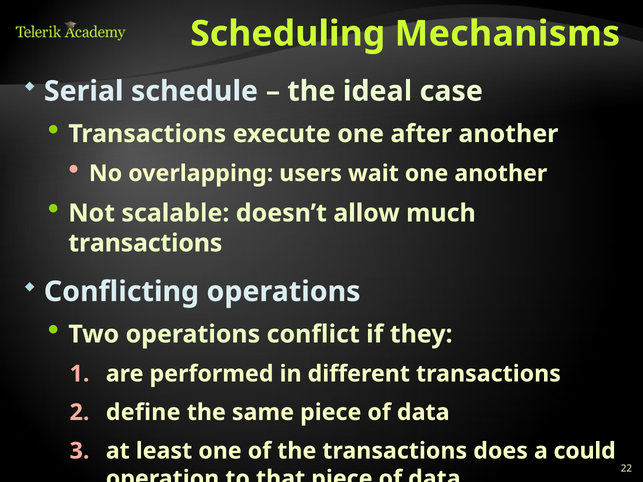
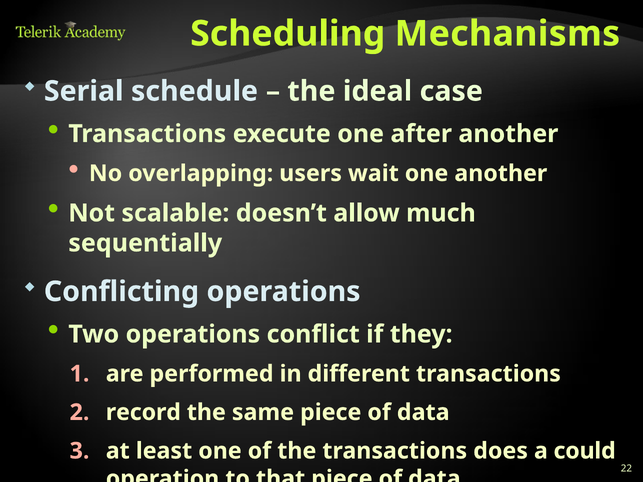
transactions at (145, 243): transactions -> sequentially
define: define -> record
